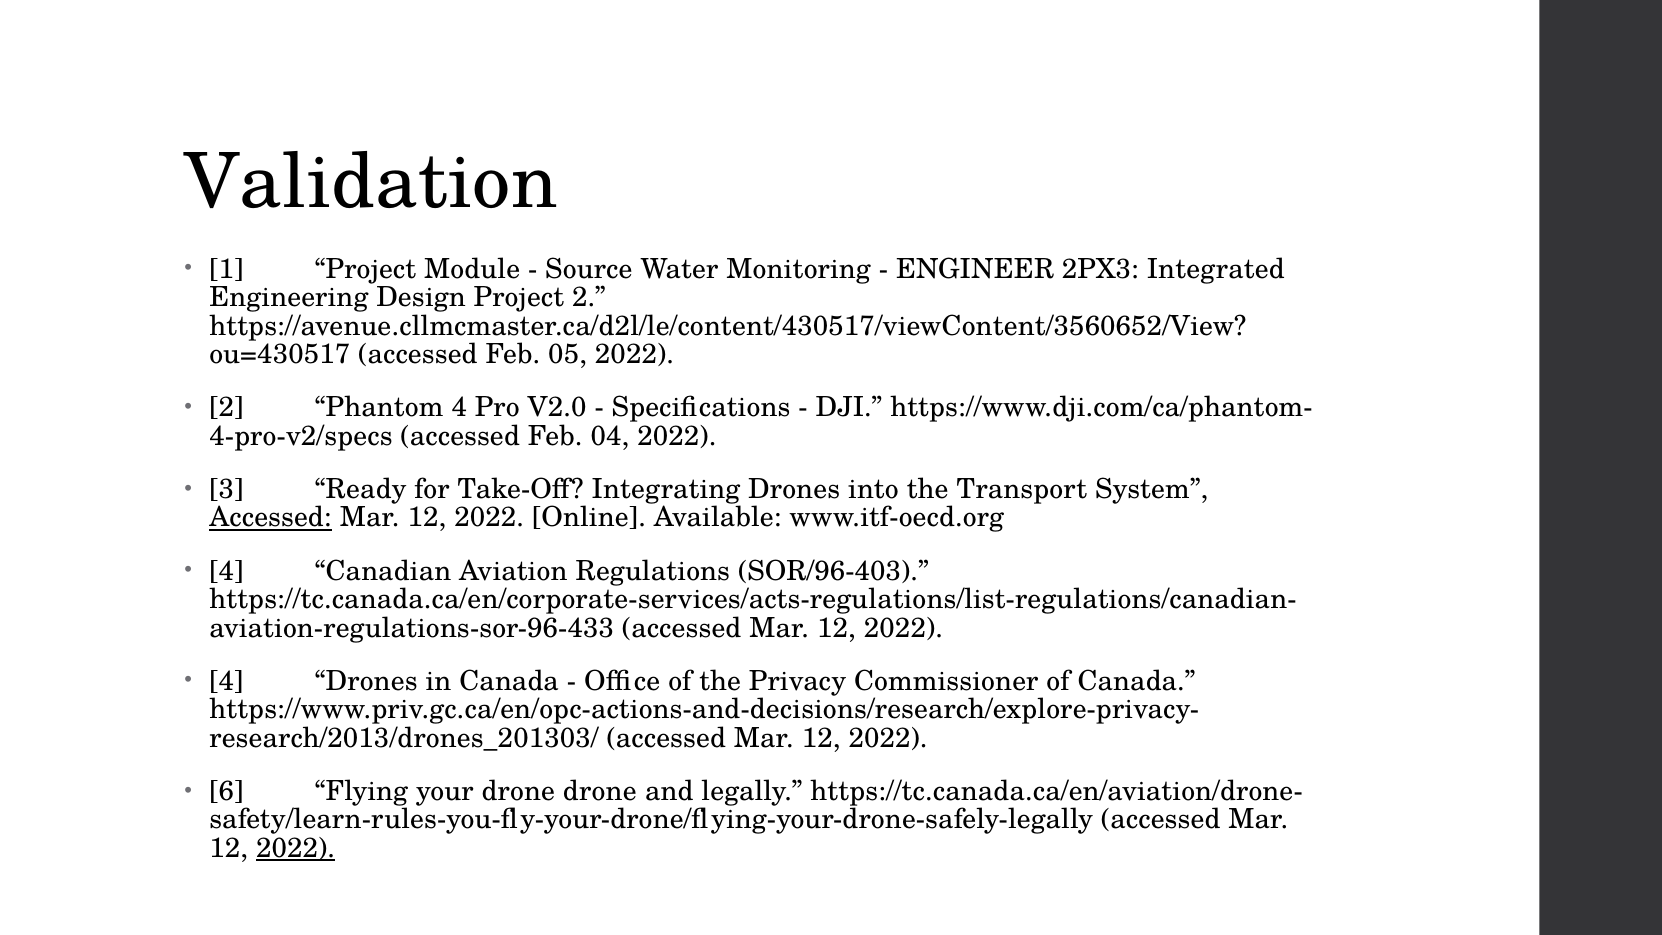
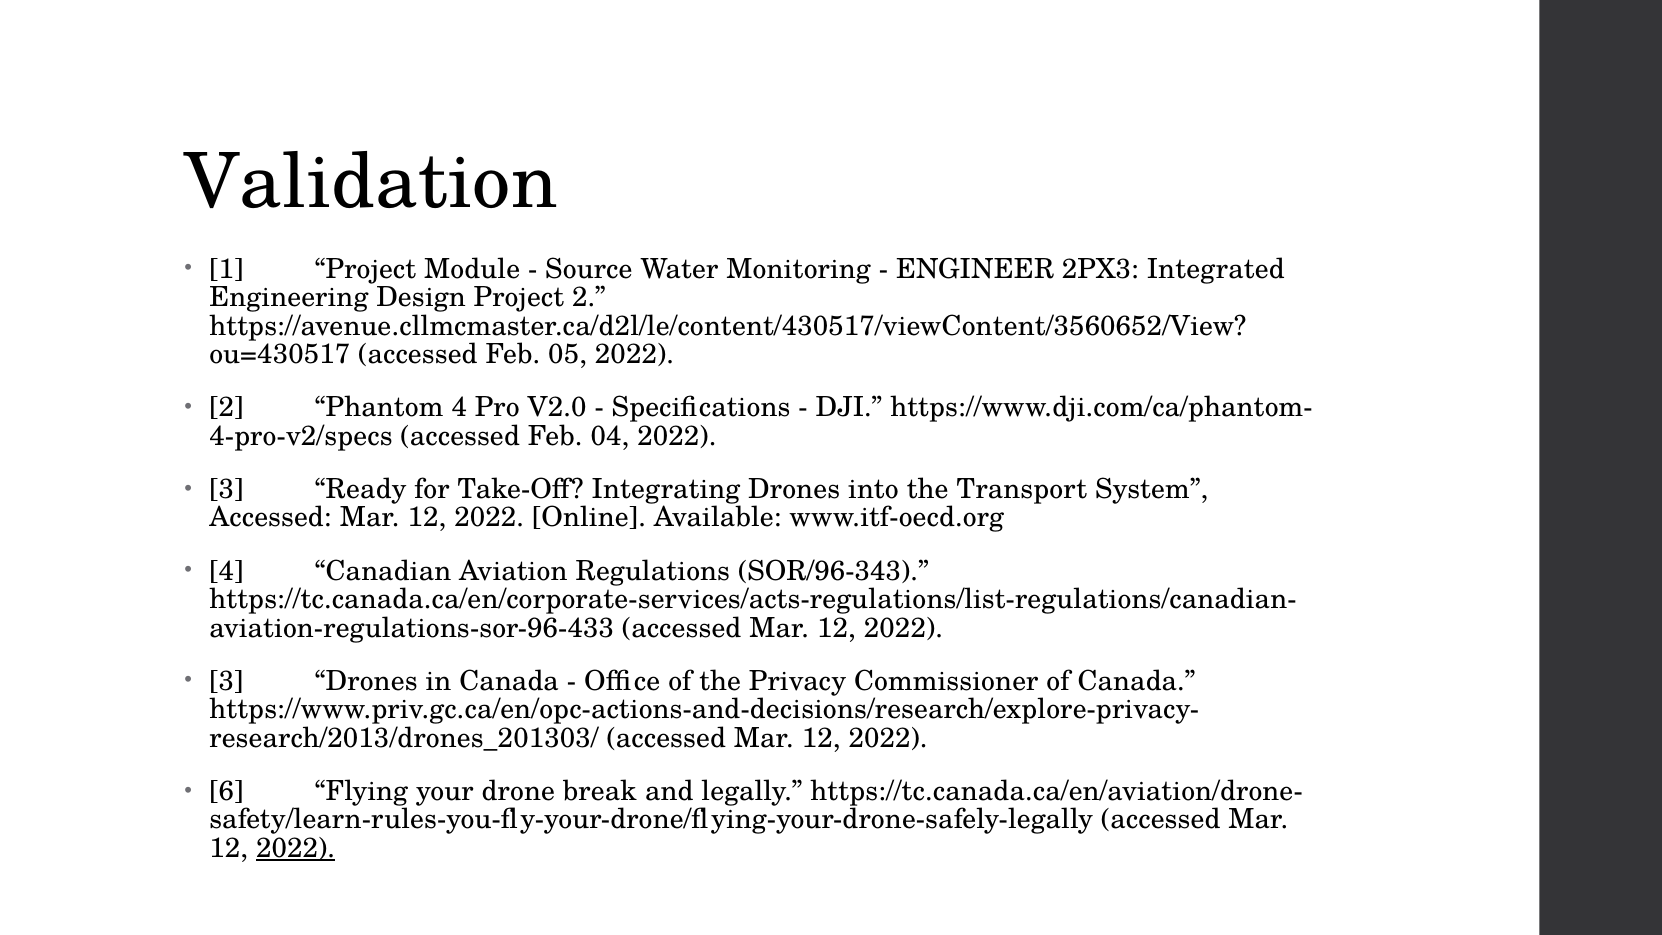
Accessed at (271, 518) underline: present -> none
SOR/96-403: SOR/96-403 -> SOR/96-343
4 at (226, 681): 4 -> 3
drone drone: drone -> break
